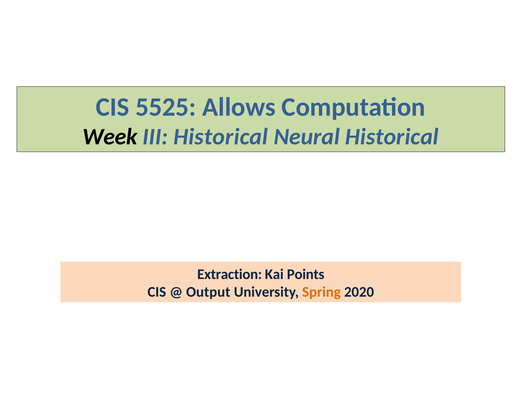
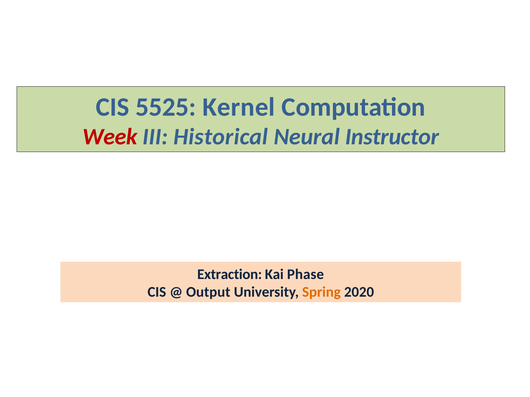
Allows: Allows -> Kernel
Week colour: black -> red
Neural Historical: Historical -> Instructor
Points: Points -> Phase
